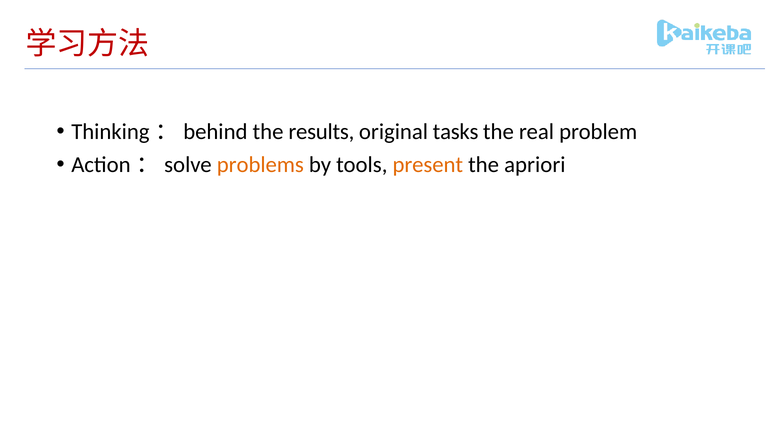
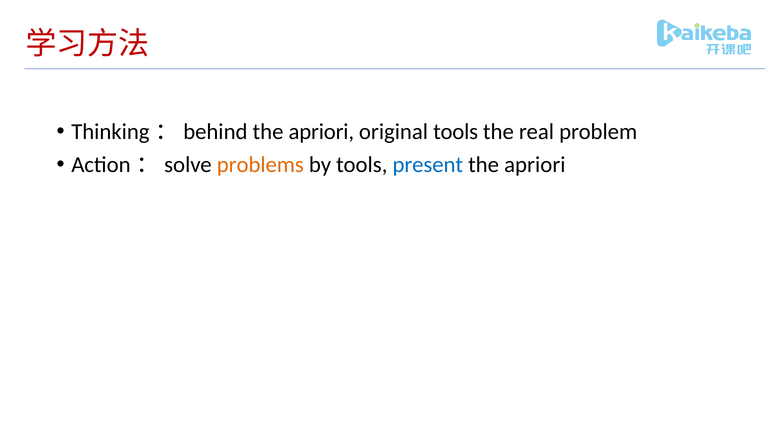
Thinking：behind the results: results -> apriori
original tasks: tasks -> tools
present colour: orange -> blue
